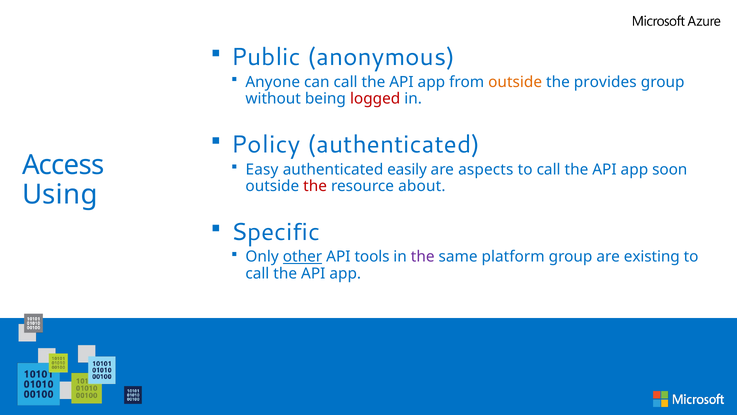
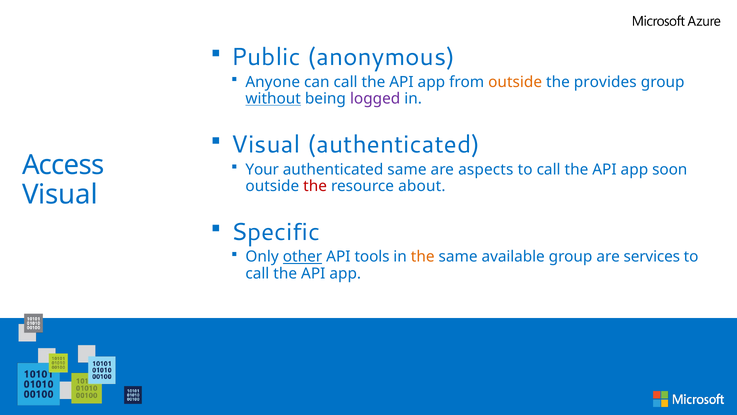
without underline: none -> present
logged colour: red -> purple
Policy at (266, 145): Policy -> Visual
Easy: Easy -> Your
authenticated easily: easily -> same
Using at (60, 195): Using -> Visual
the at (423, 257) colour: purple -> orange
platform: platform -> available
existing: existing -> services
